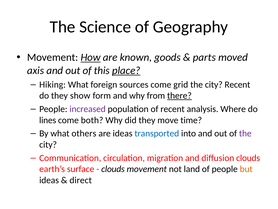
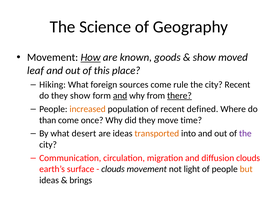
parts at (204, 57): parts -> show
axis: axis -> leaf
place underline: present -> none
grid: grid -> rule
and at (120, 95) underline: none -> present
increased colour: purple -> orange
analysis: analysis -> defined
lines: lines -> than
both: both -> once
others: others -> desert
transported colour: blue -> orange
land: land -> light
direct: direct -> brings
